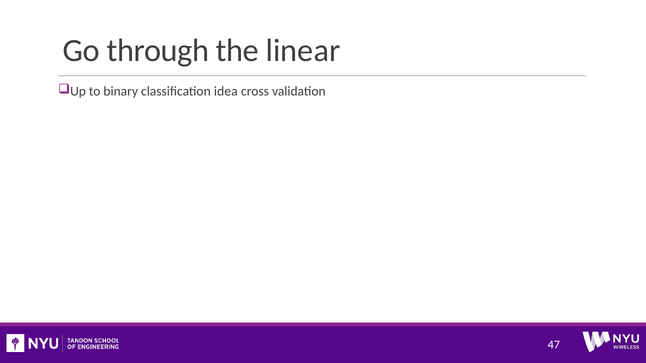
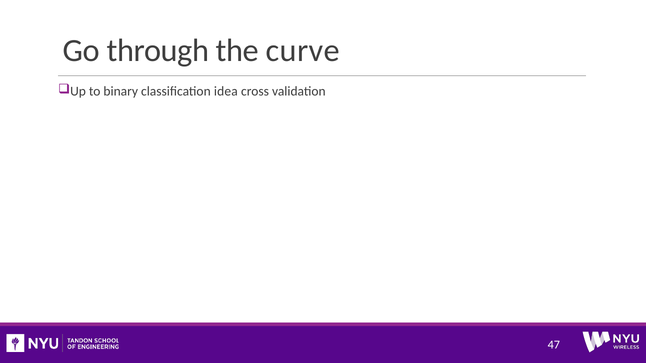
linear: linear -> curve
